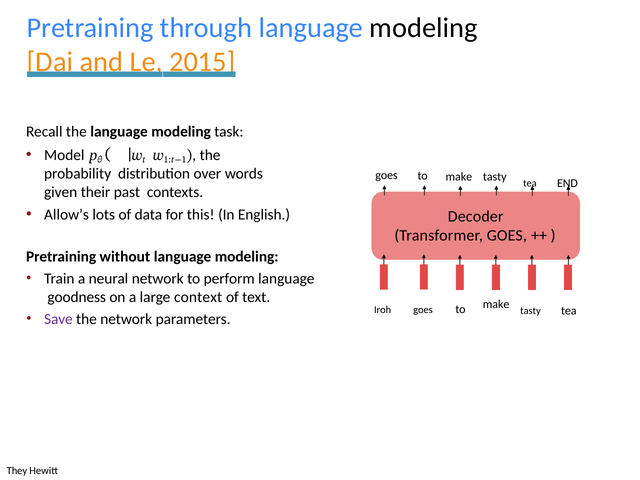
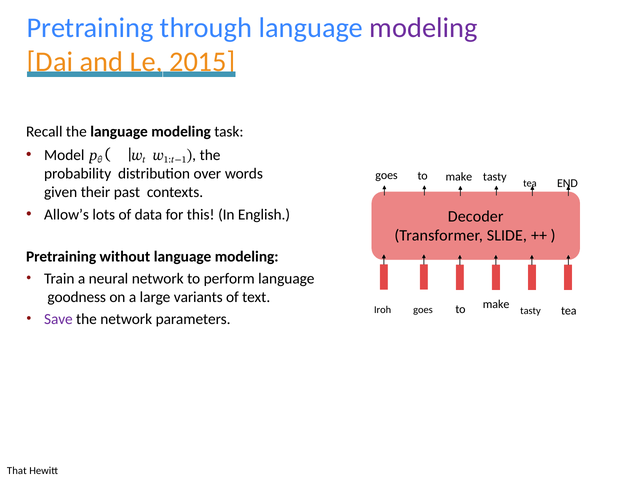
modeling at (424, 28) colour: black -> purple
Transformer GOES: GOES -> SLIDE
context: context -> variants
They: They -> That
